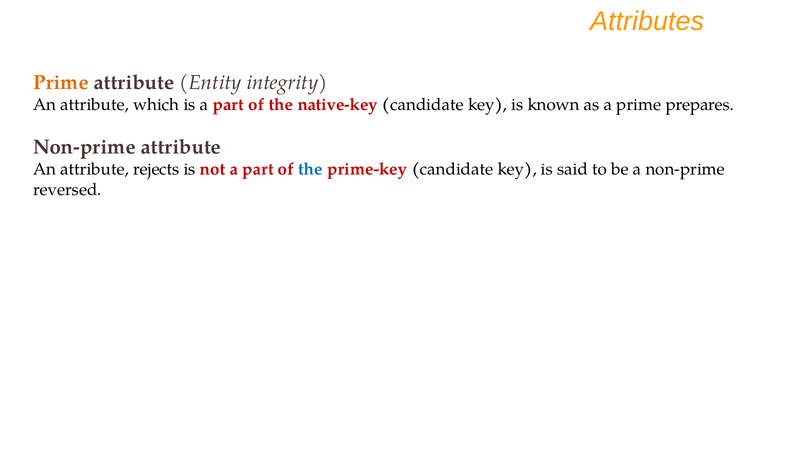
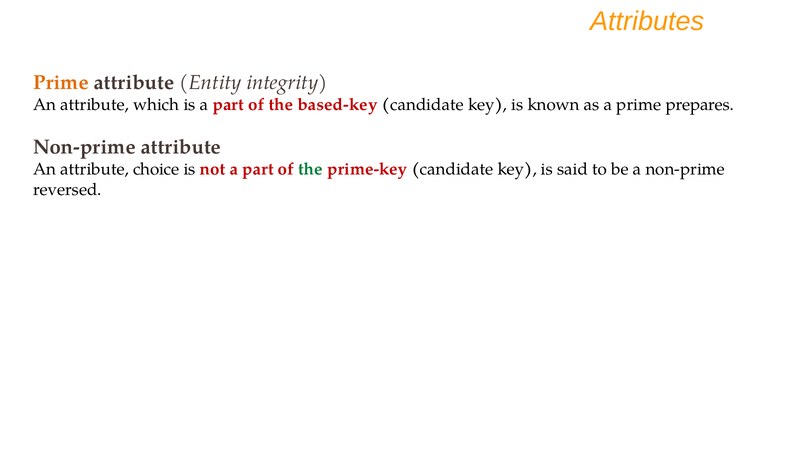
native-key: native-key -> based-key
rejects: rejects -> choice
the at (311, 170) colour: blue -> green
